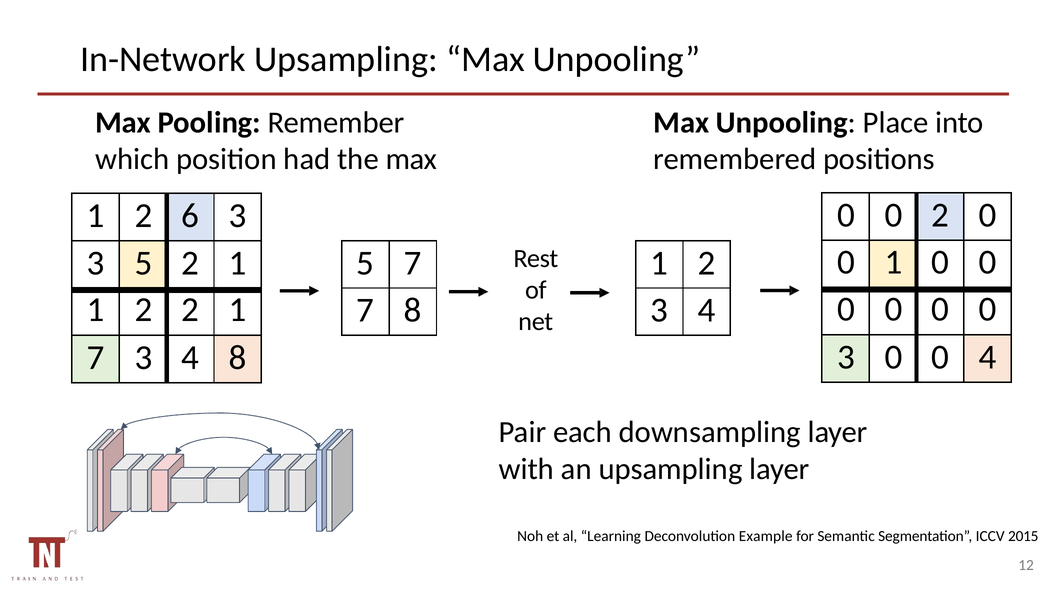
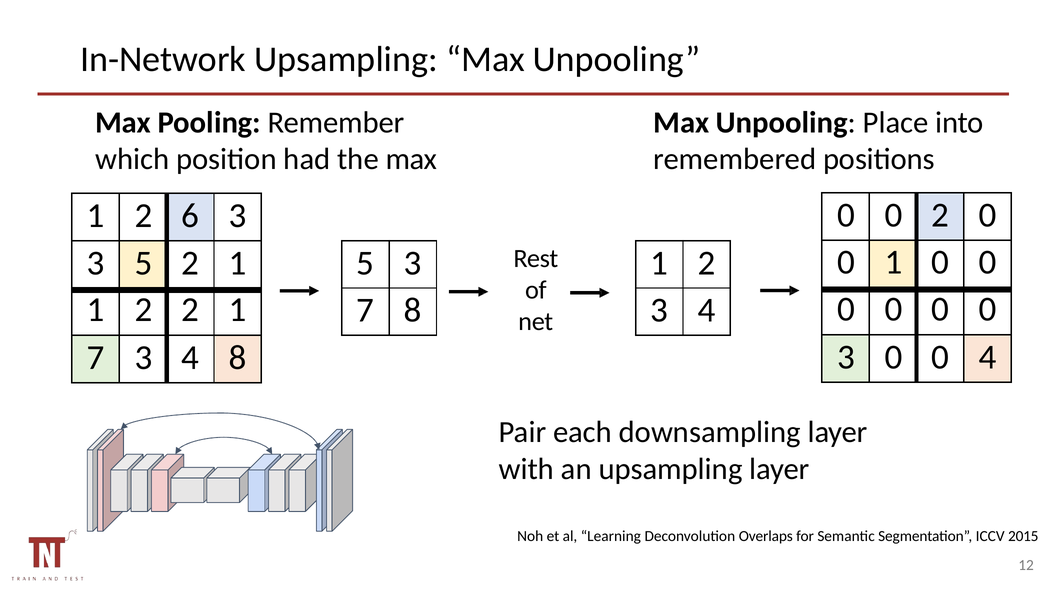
5 7: 7 -> 3
Example: Example -> Overlaps
